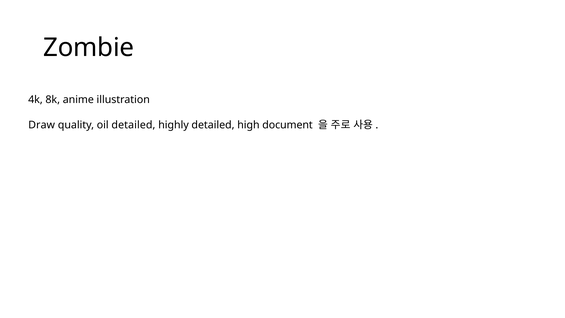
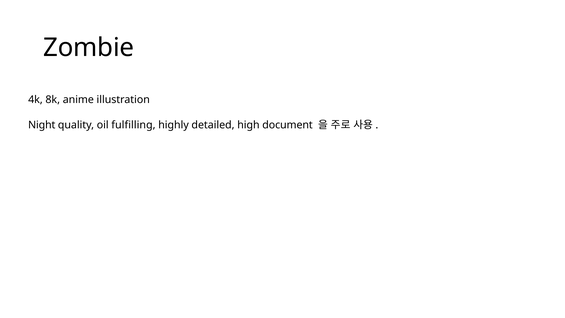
Draw: Draw -> Night
oil detailed: detailed -> fulfilling
